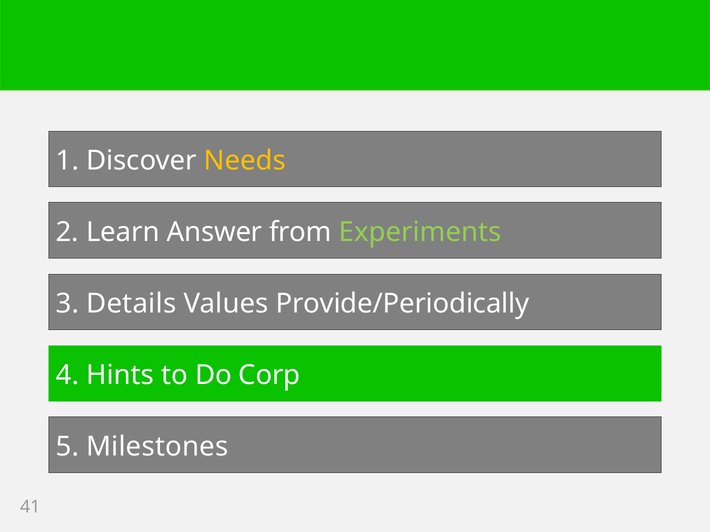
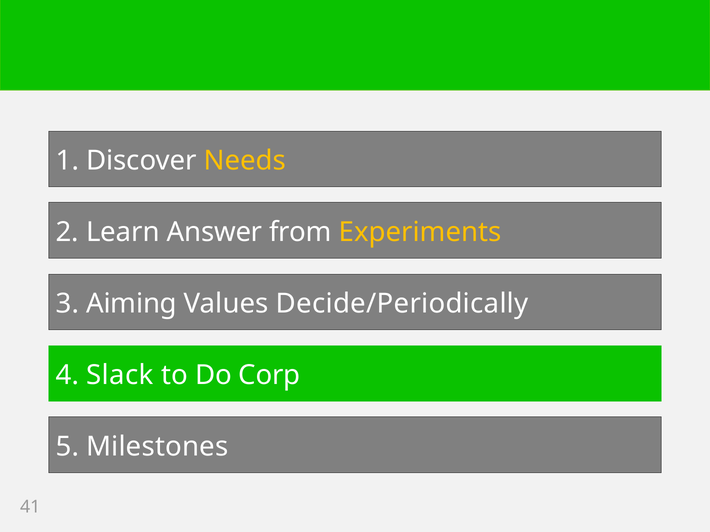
Experiments colour: light green -> yellow
Details: Details -> Aiming
Provide/Periodically: Provide/Periodically -> Decide/Periodically
Hints: Hints -> Slack
